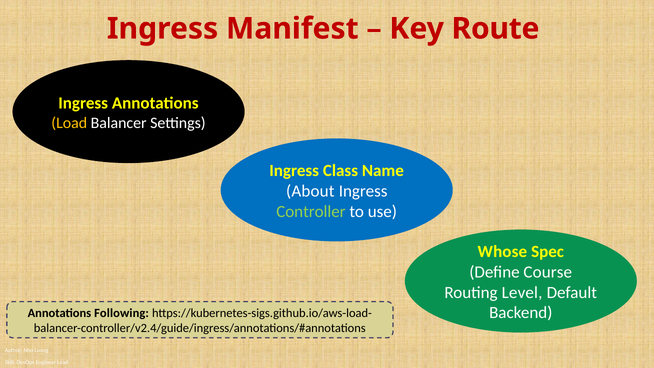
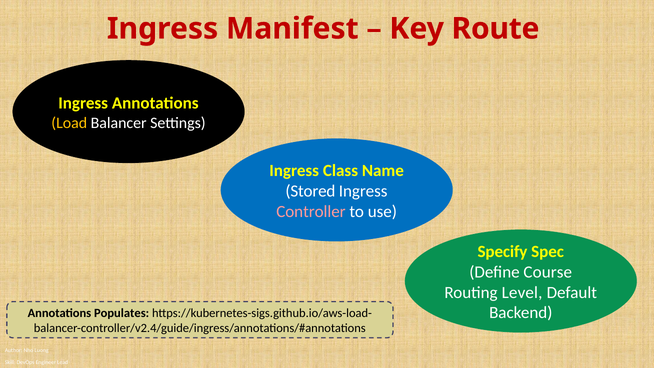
About: About -> Stored
Controller colour: light green -> pink
Whose: Whose -> Specify
Following: Following -> Populates
